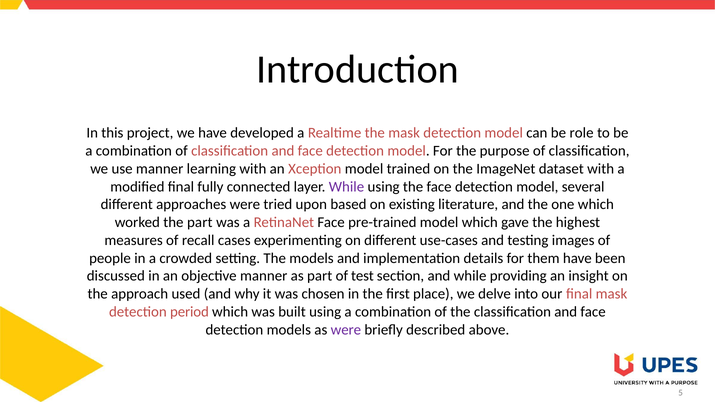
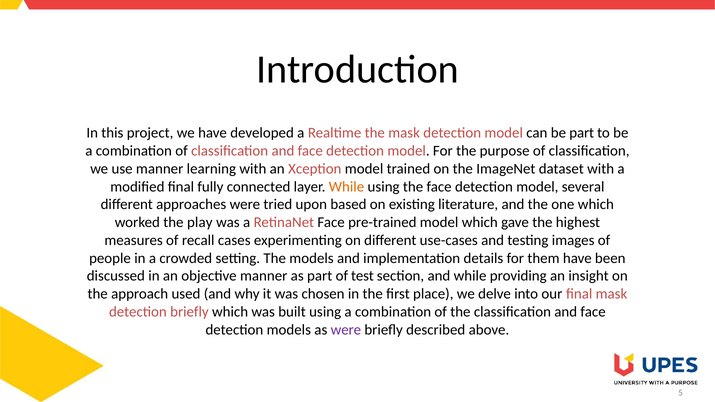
be role: role -> part
While at (347, 187) colour: purple -> orange
the part: part -> play
detection period: period -> briefly
